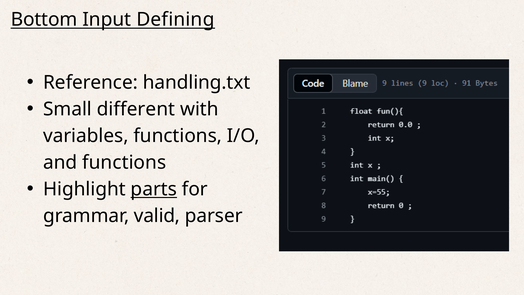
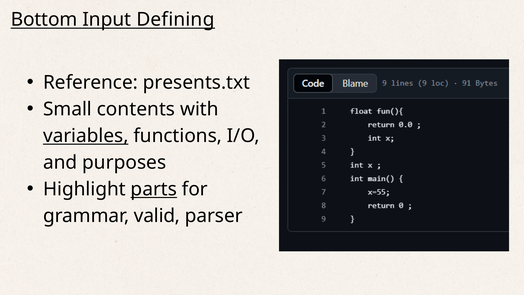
handling.txt: handling.txt -> presents.txt
different: different -> contents
variables underline: none -> present
and functions: functions -> purposes
